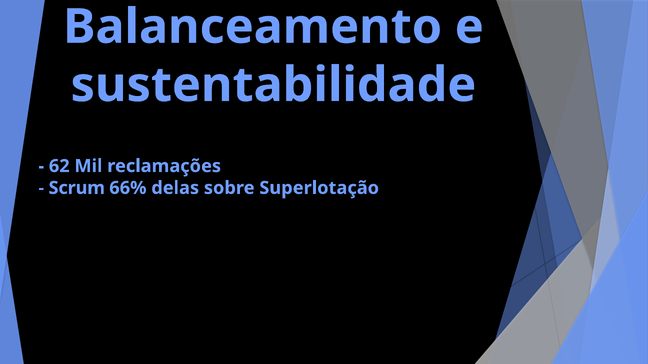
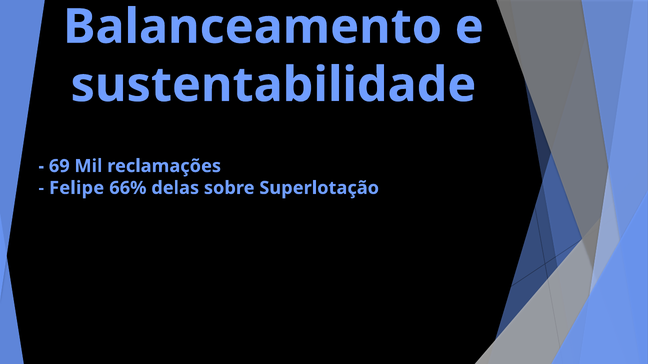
62: 62 -> 69
Scrum: Scrum -> Felipe
